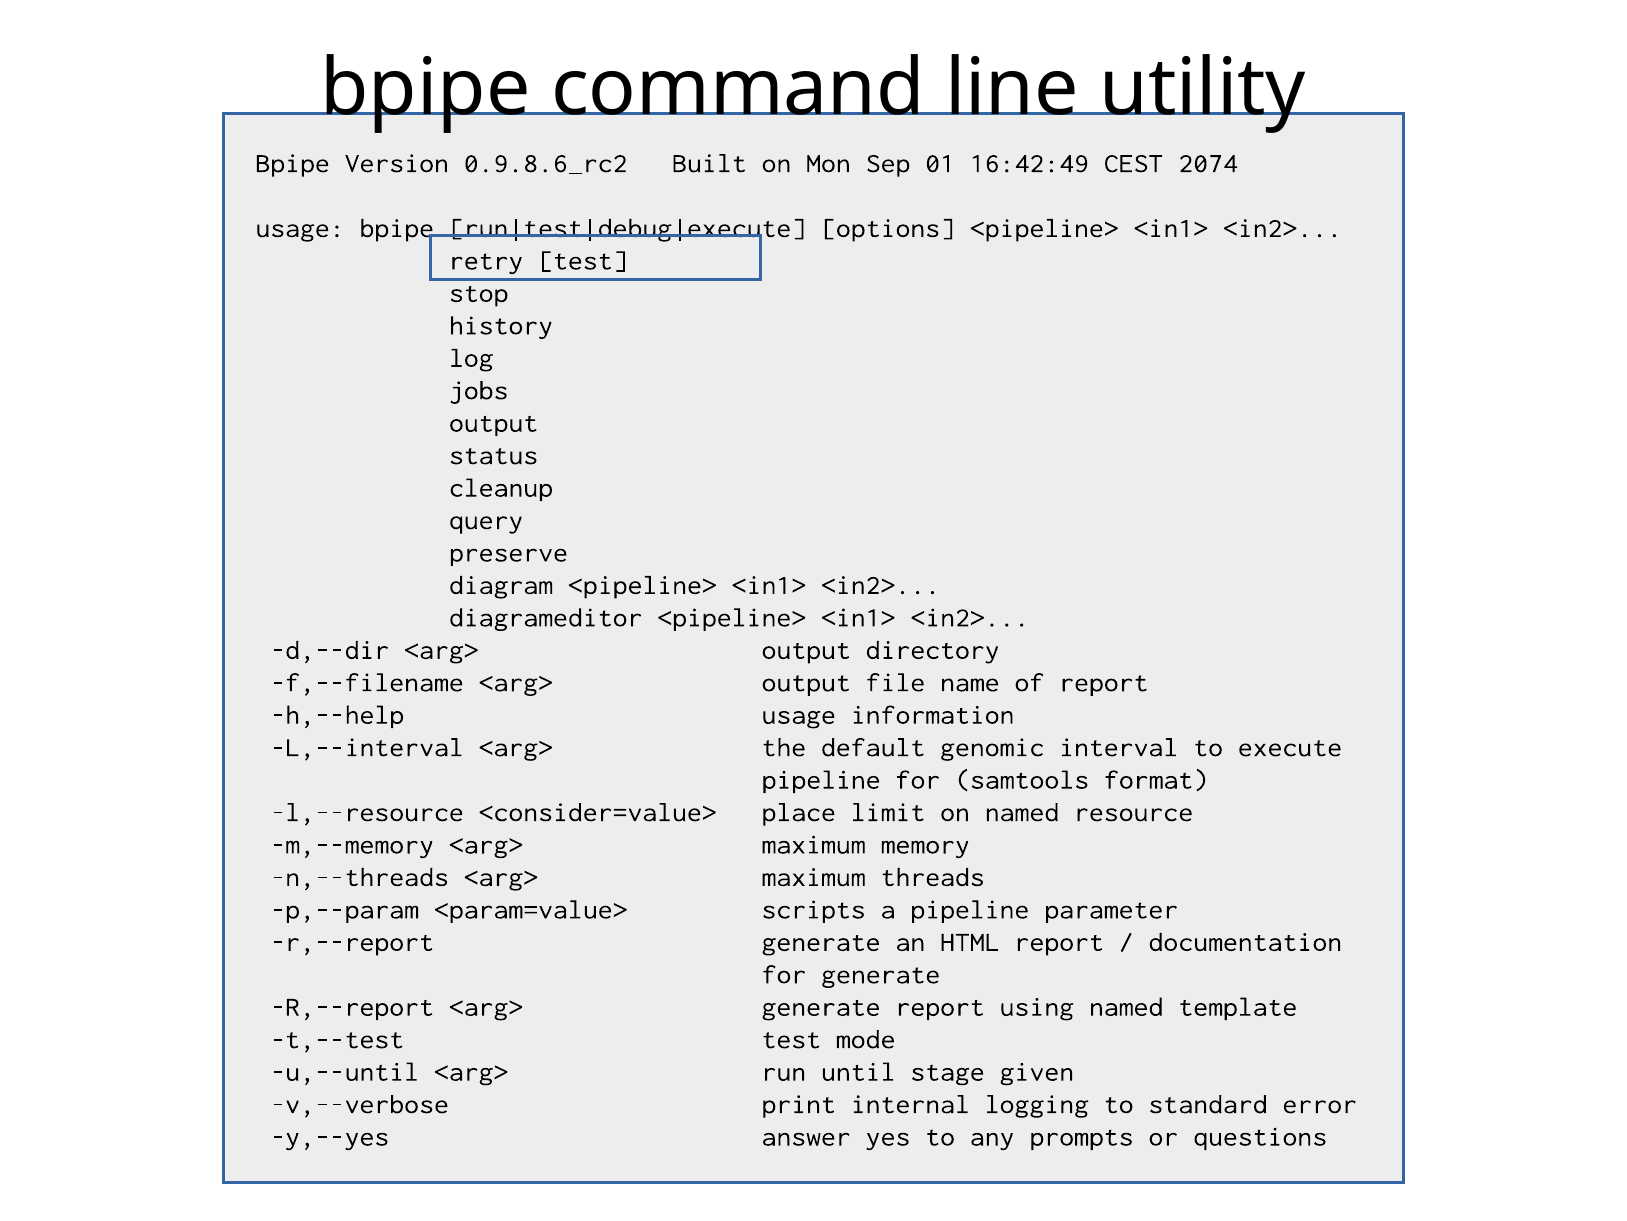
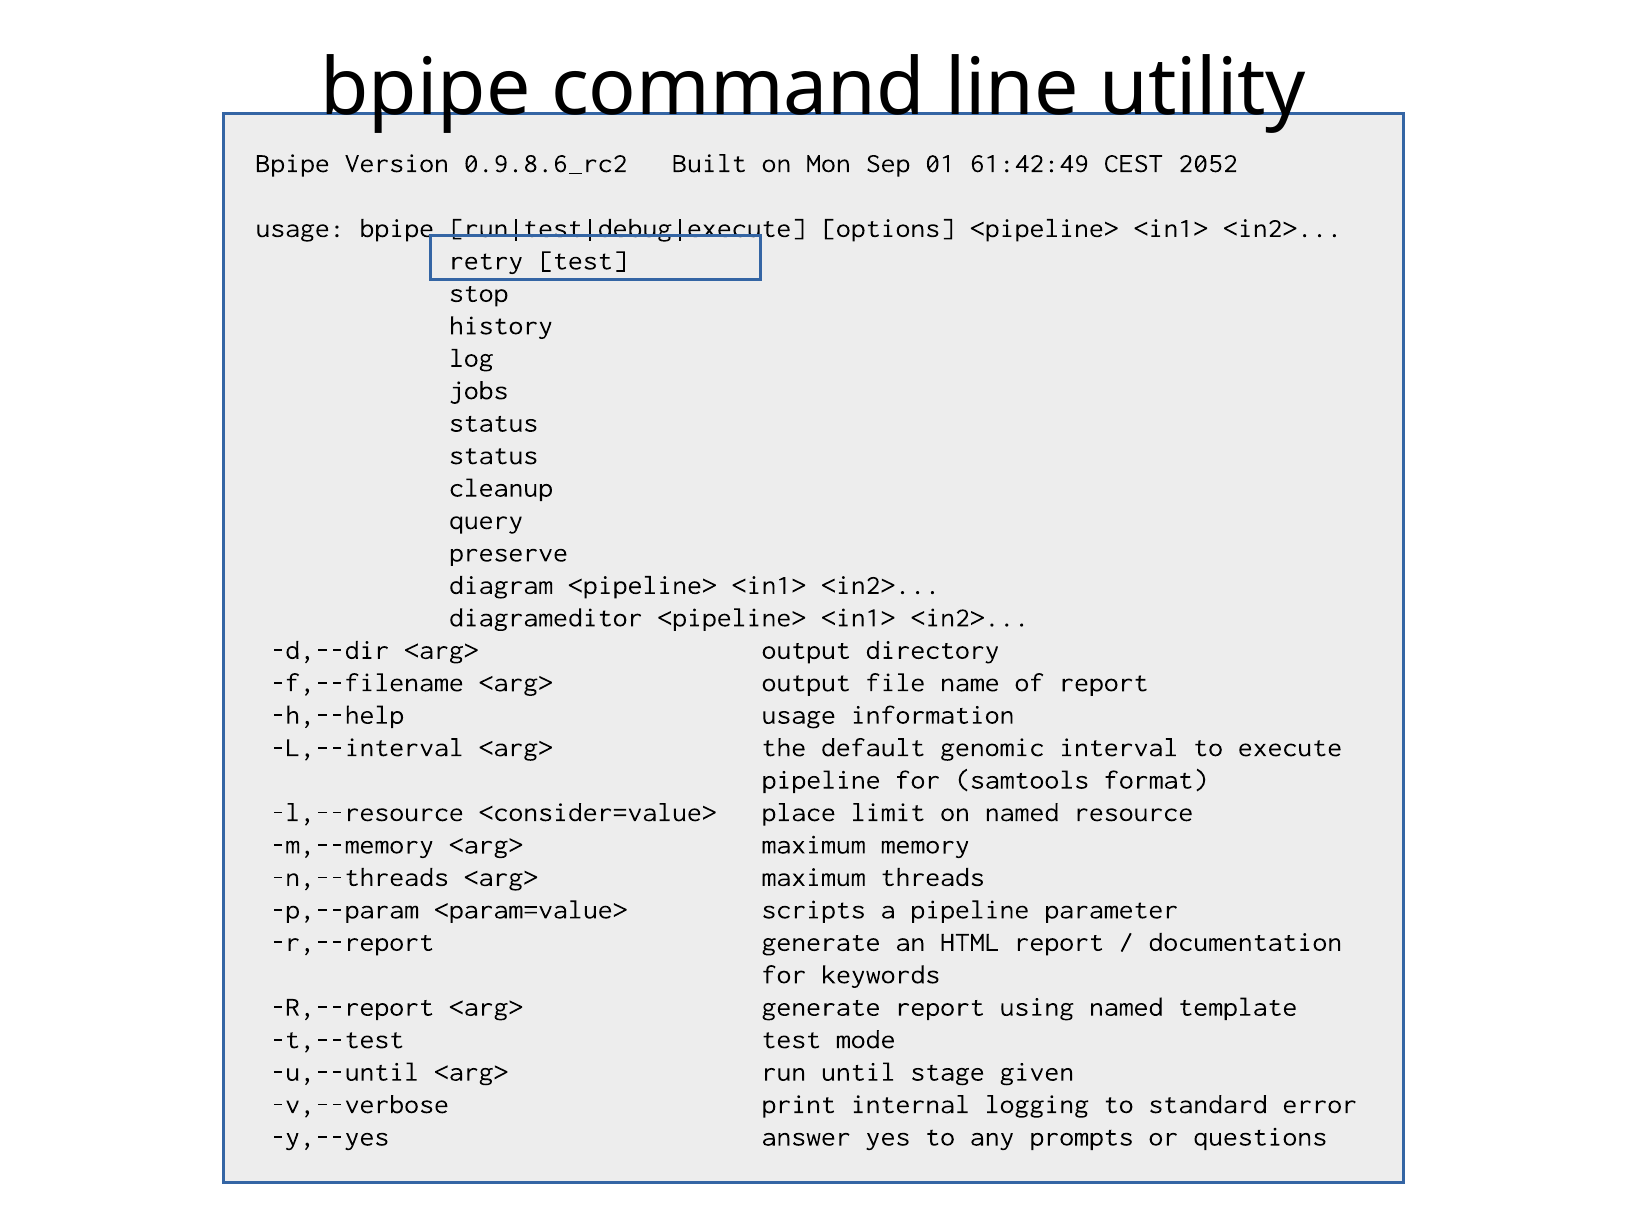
16:42:49: 16:42:49 -> 61:42:49
2074: 2074 -> 2052
output at (494, 422): output -> status
for generate: generate -> keywords
